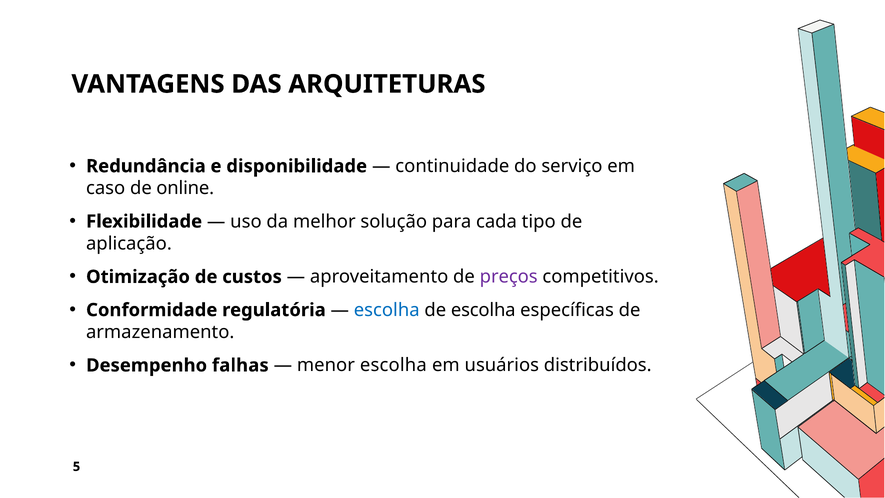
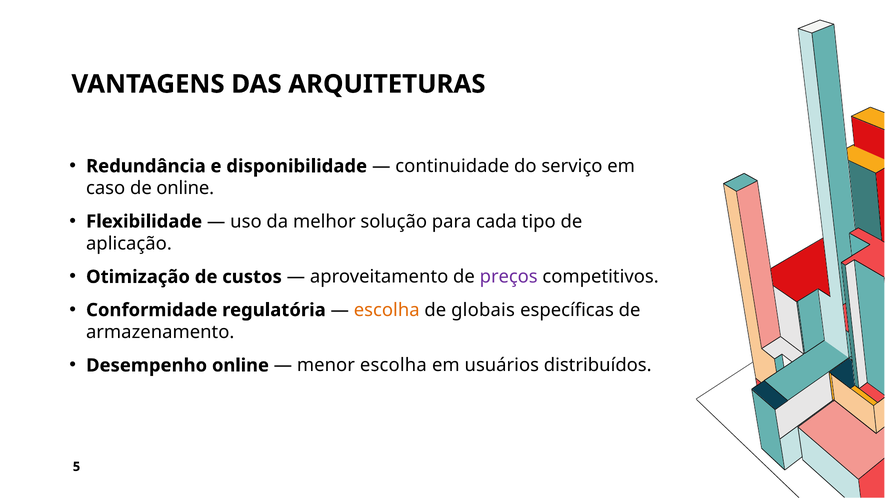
escolha at (387, 310) colour: blue -> orange
de escolha: escolha -> globais
Desempenho falhas: falhas -> online
